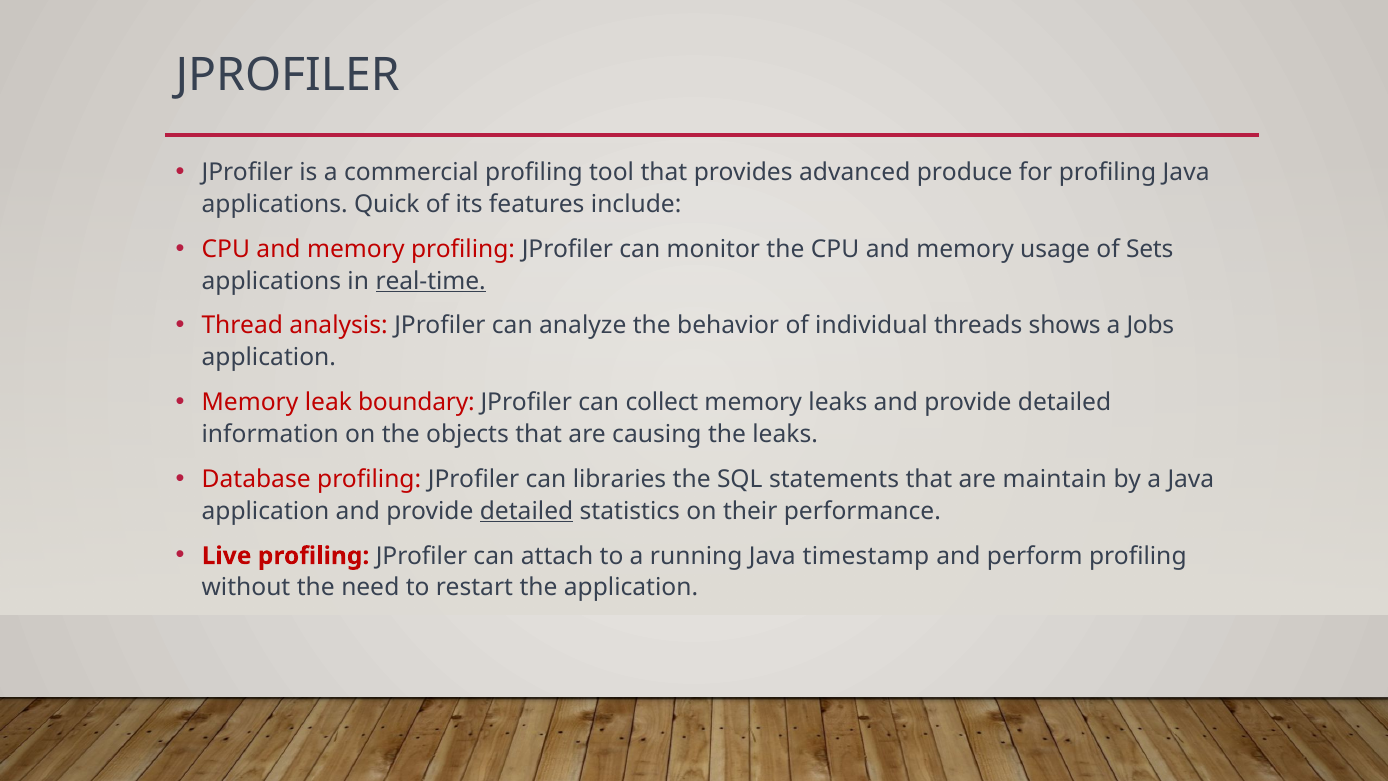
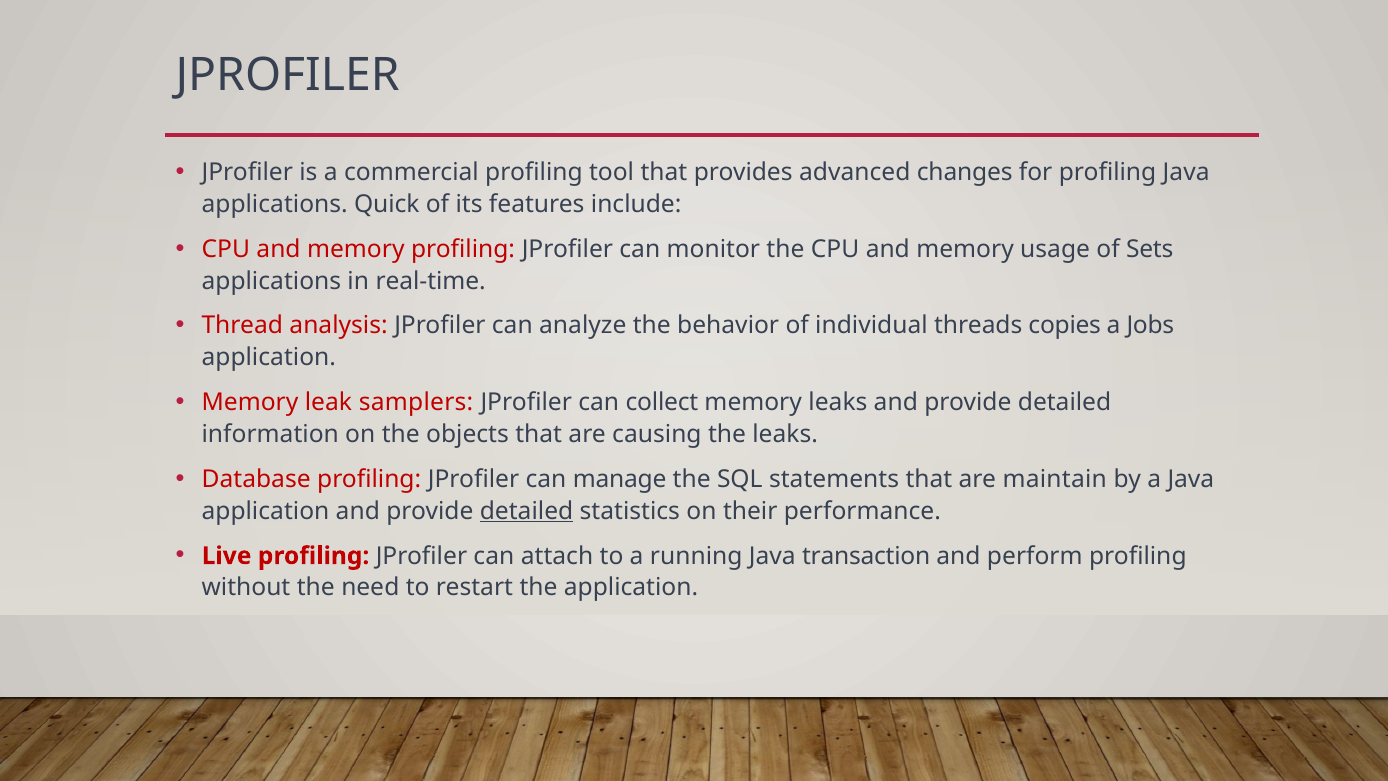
produce: produce -> changes
real-time underline: present -> none
shows: shows -> copies
boundary: boundary -> samplers
libraries: libraries -> manage
timestamp: timestamp -> transaction
